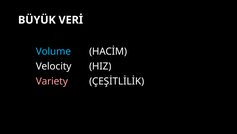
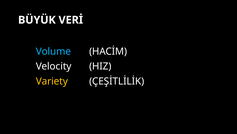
Variety colour: pink -> yellow
